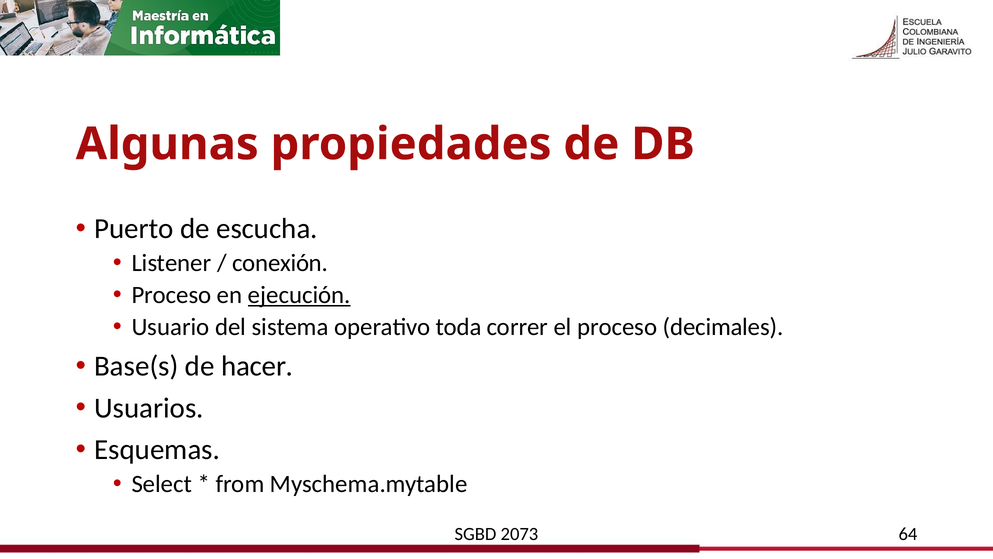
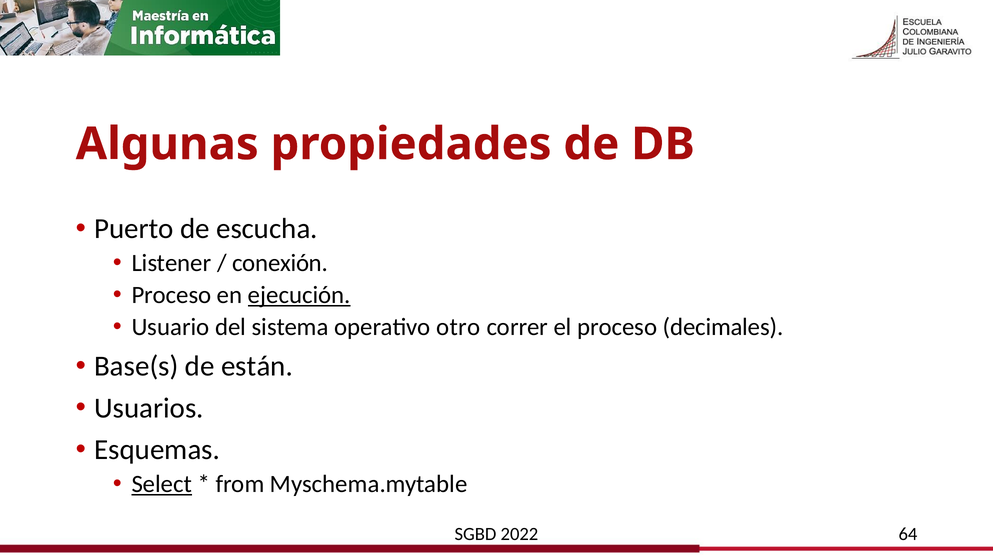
toda: toda -> otro
hacer: hacer -> están
Select underline: none -> present
2073: 2073 -> 2022
